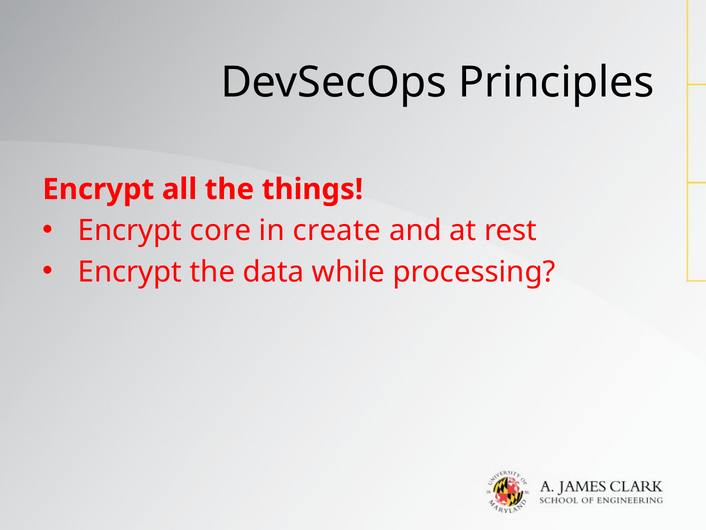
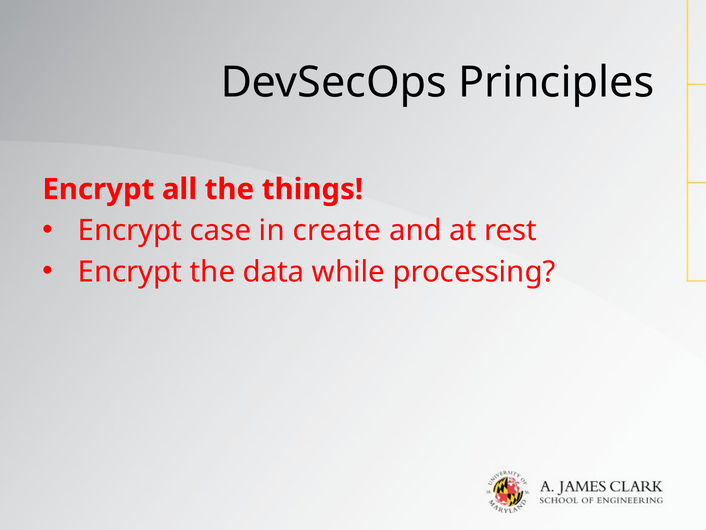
core: core -> case
